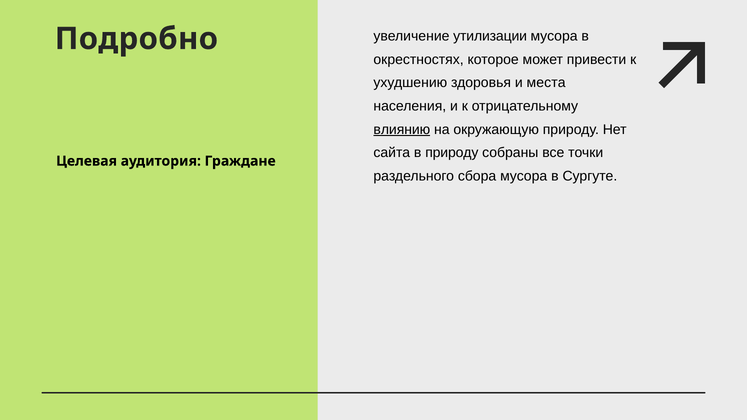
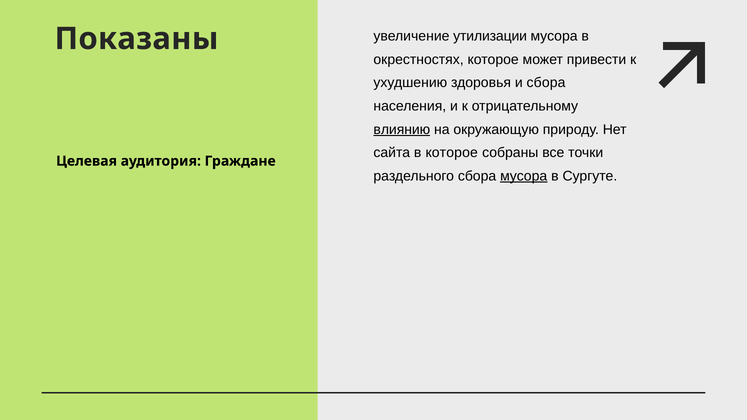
Подробно: Подробно -> Показаны
и места: места -> сбора
в природу: природу -> которое
мусора at (524, 176) underline: none -> present
